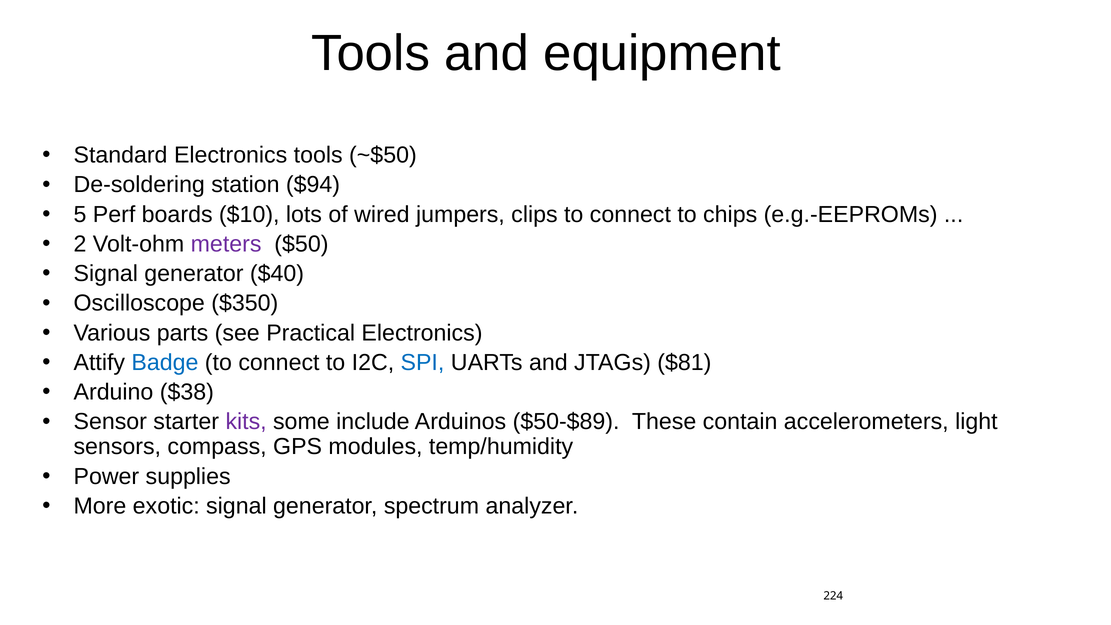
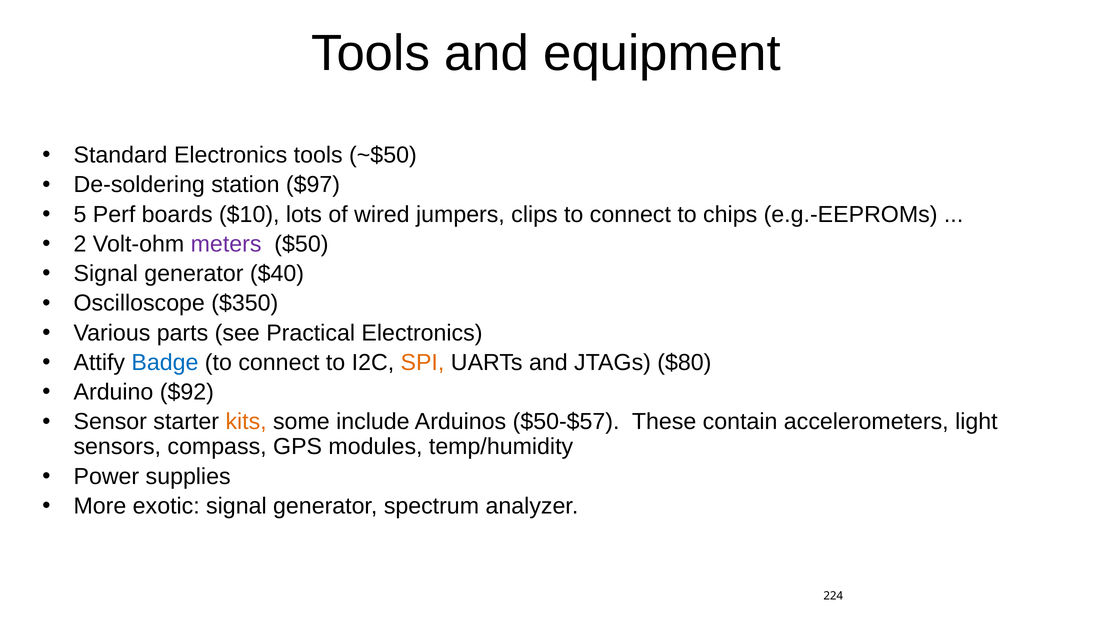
$94: $94 -> $97
SPI colour: blue -> orange
$81: $81 -> $80
$38: $38 -> $92
kits colour: purple -> orange
$50-$89: $50-$89 -> $50-$57
